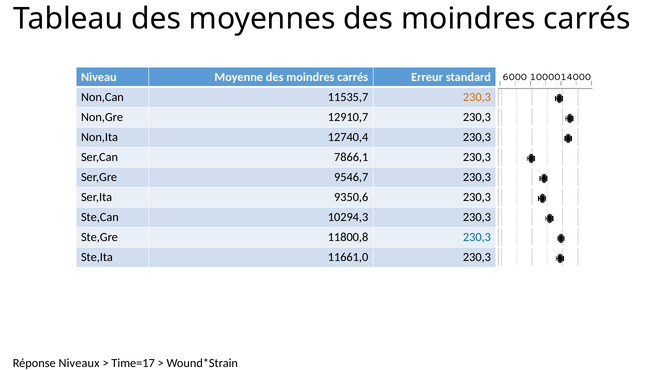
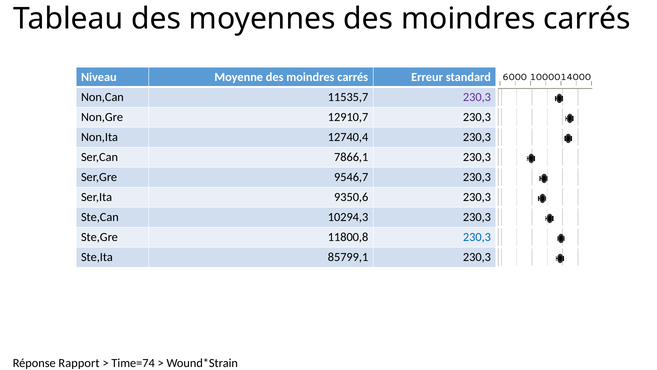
230,3 at (477, 97) colour: orange -> purple
11661,0: 11661,0 -> 85799,1
Niveaux: Niveaux -> Rapport
Time=17: Time=17 -> Time=74
